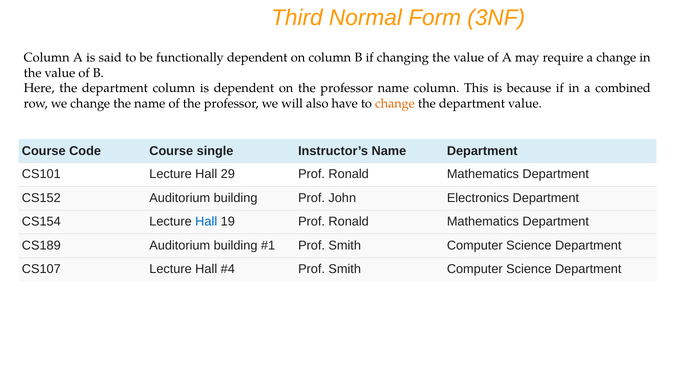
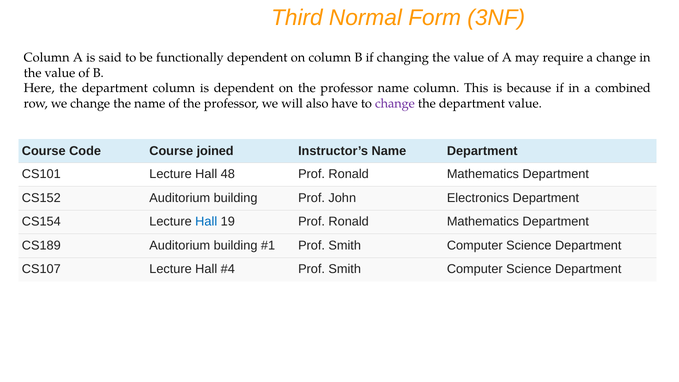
change at (395, 104) colour: orange -> purple
single: single -> joined
29: 29 -> 48
